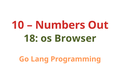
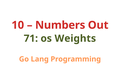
18: 18 -> 71
Browser: Browser -> Weights
